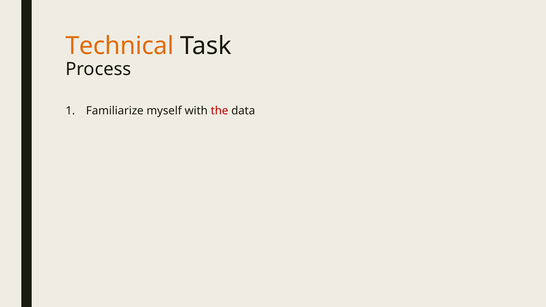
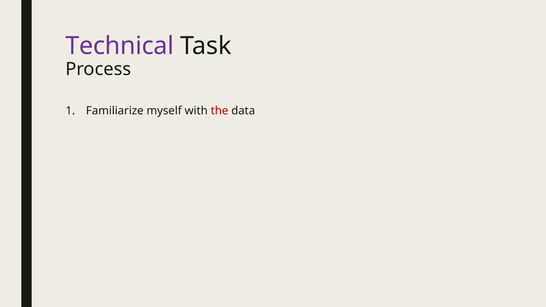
Technical colour: orange -> purple
